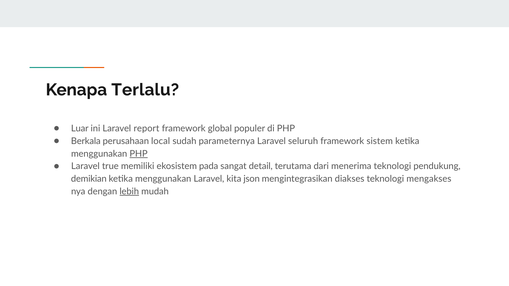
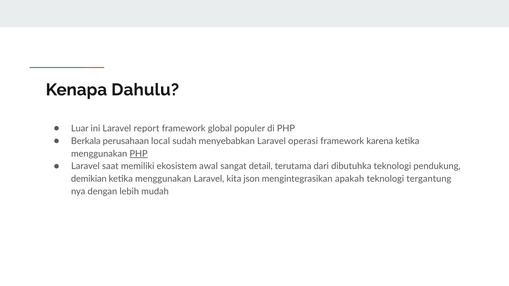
Terlalu: Terlalu -> Dahulu
parameternya: parameternya -> menyebabkan
seluruh: seluruh -> operasi
sistem: sistem -> karena
true: true -> saat
pada: pada -> awal
menerima: menerima -> dibutuhka
diakses: diakses -> apakah
mengakses: mengakses -> tergantung
lebih underline: present -> none
